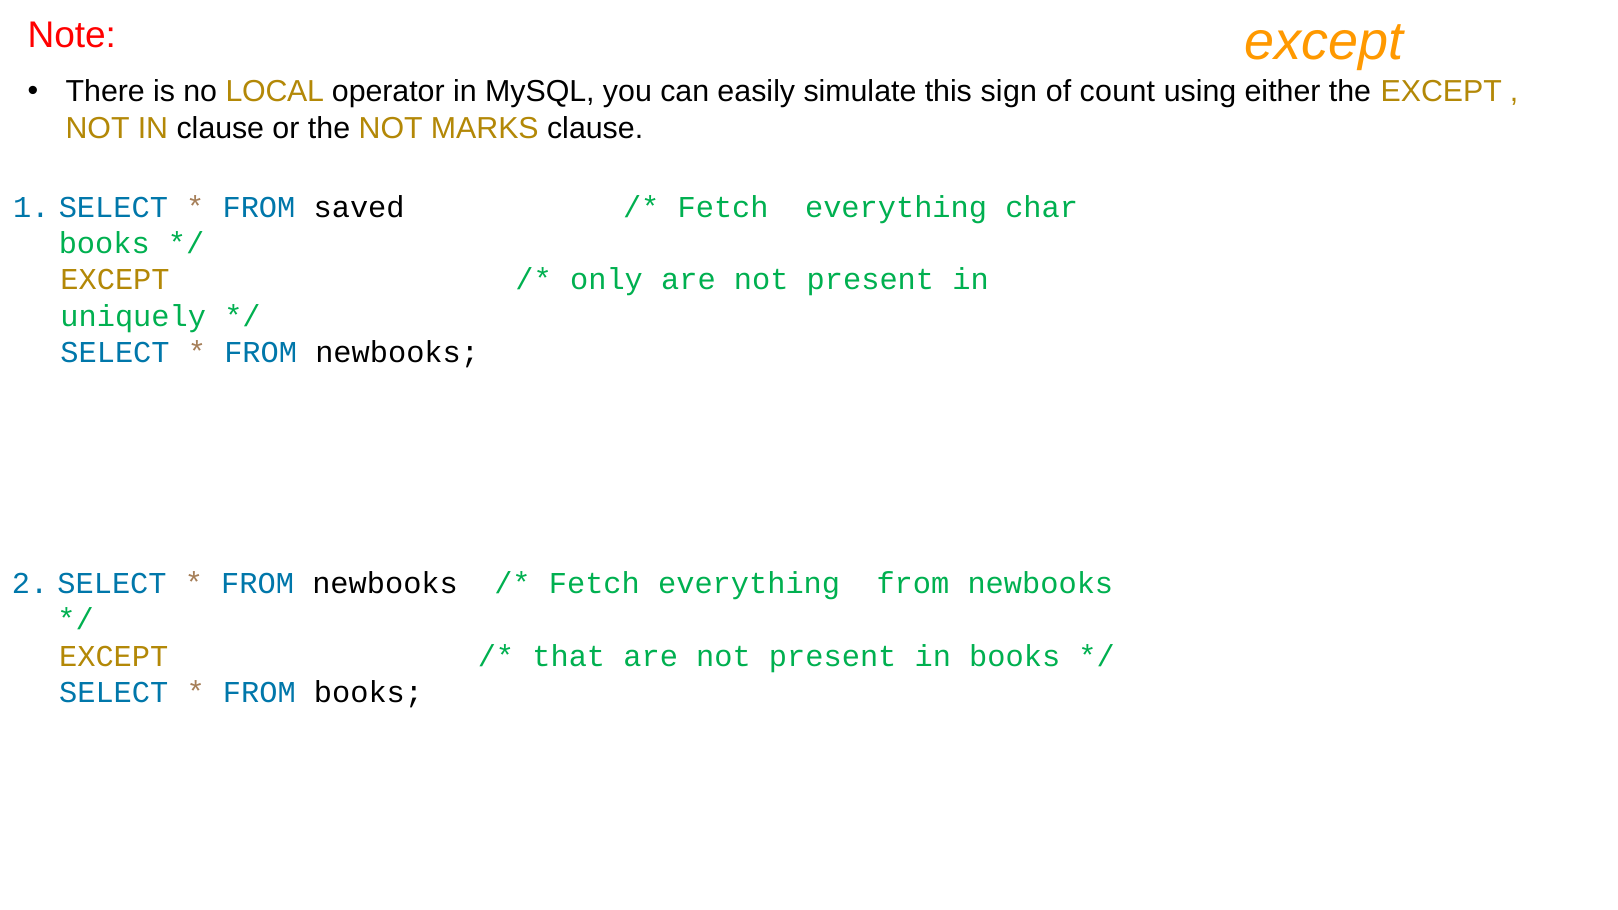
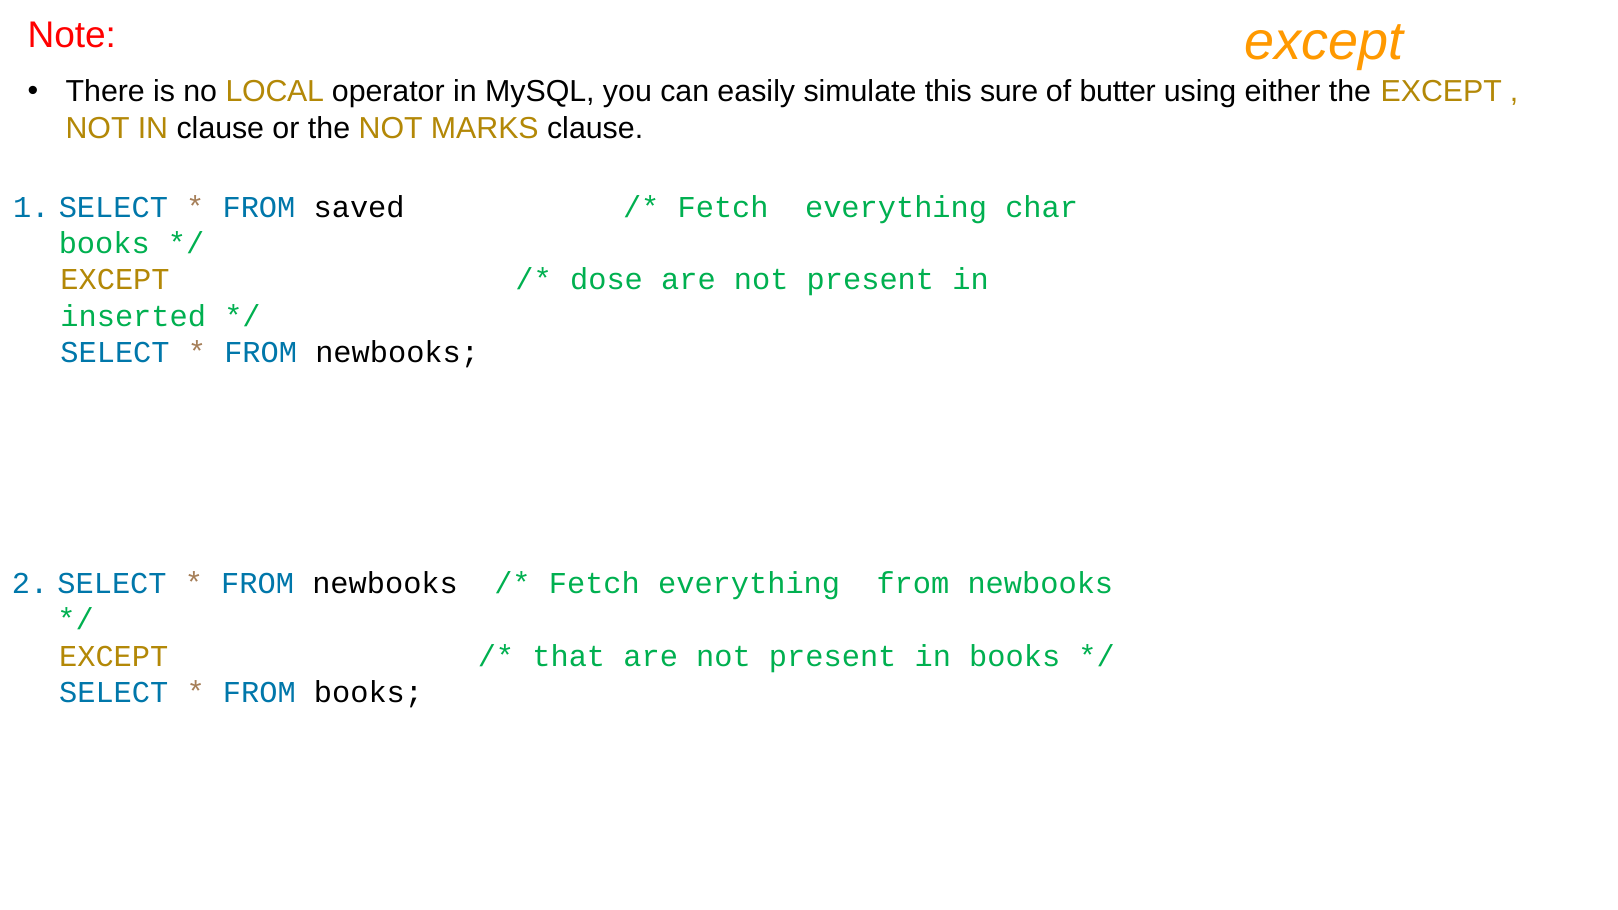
sign: sign -> sure
count: count -> butter
only: only -> dose
uniquely: uniquely -> inserted
